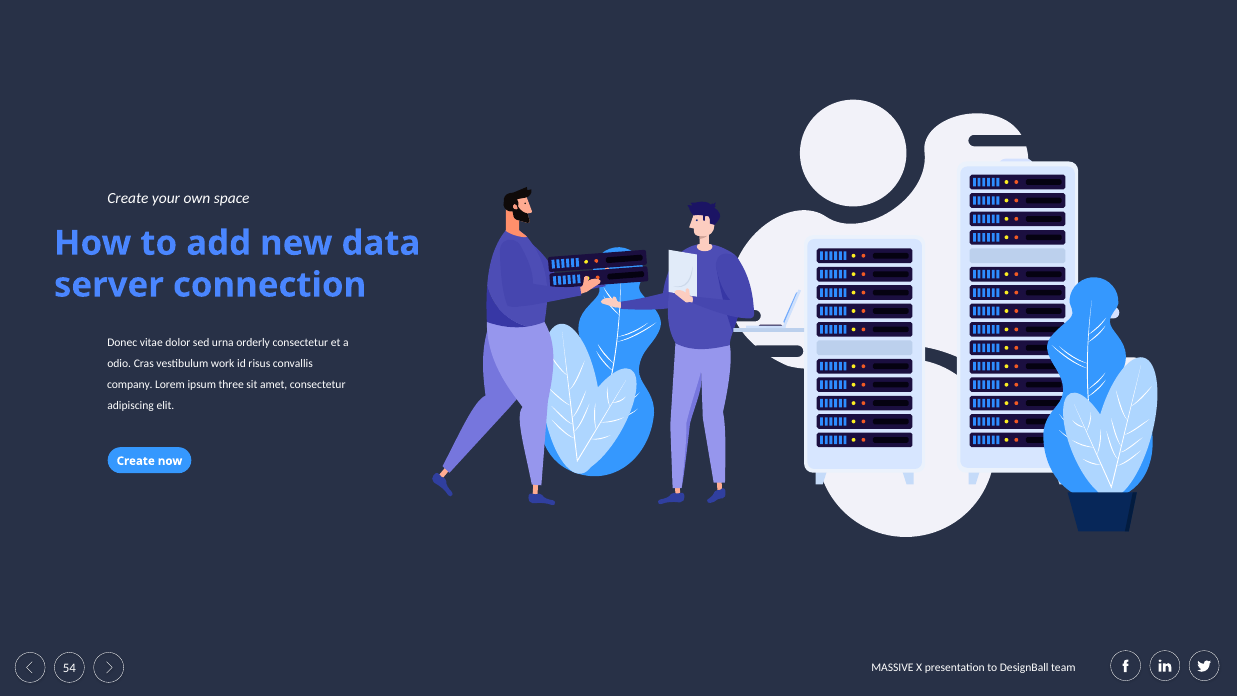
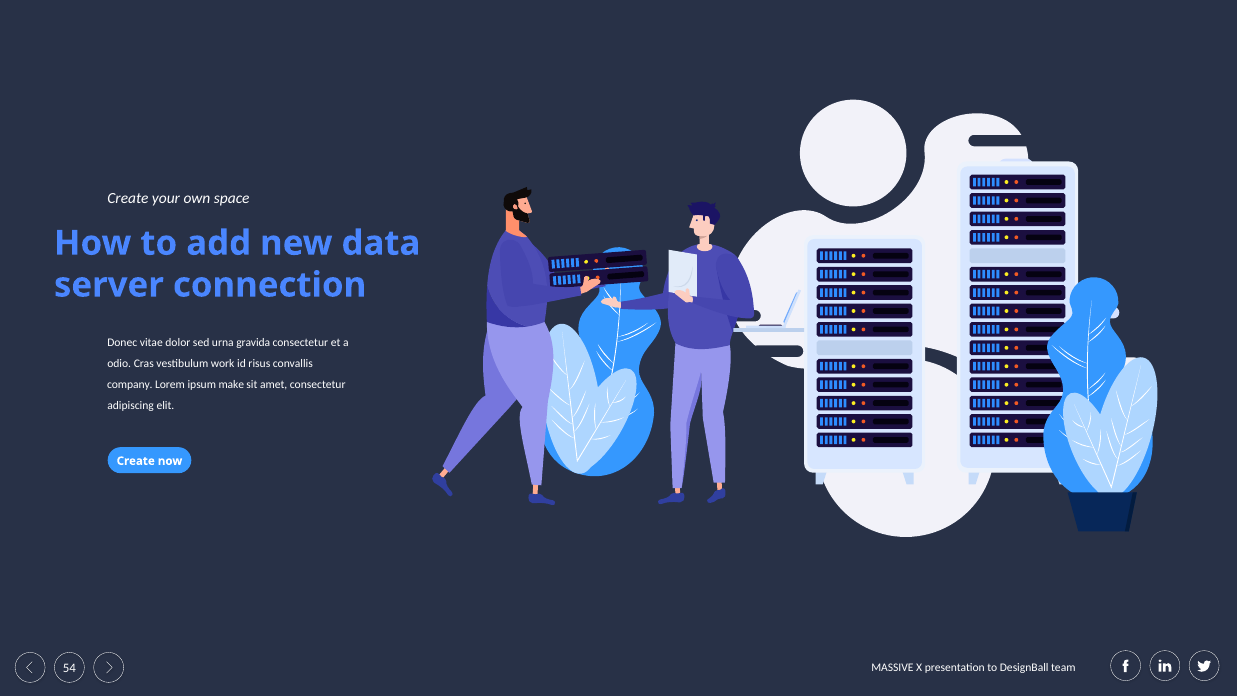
orderly: orderly -> gravida
three: three -> make
